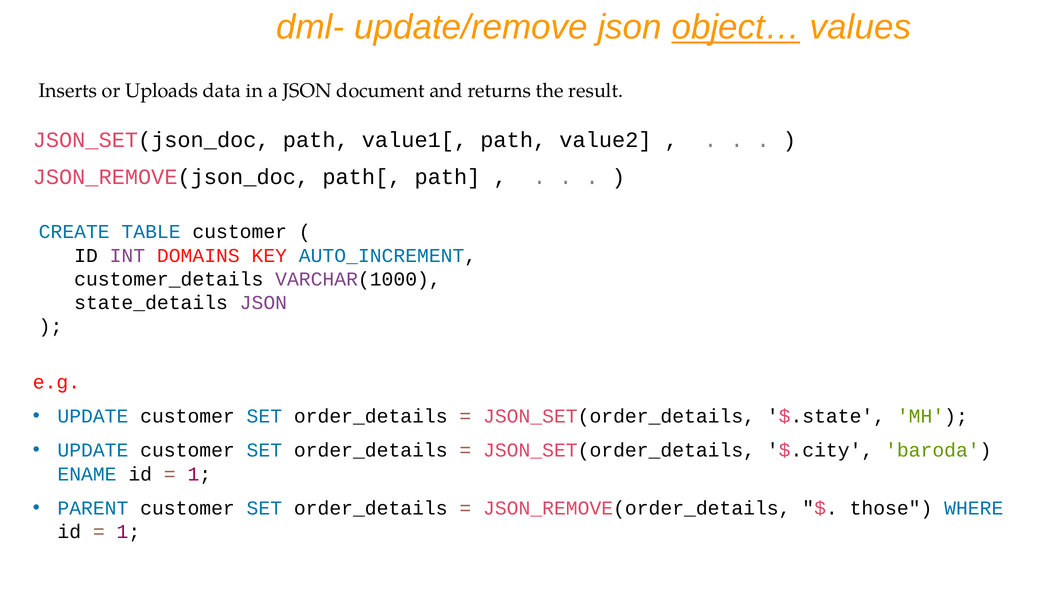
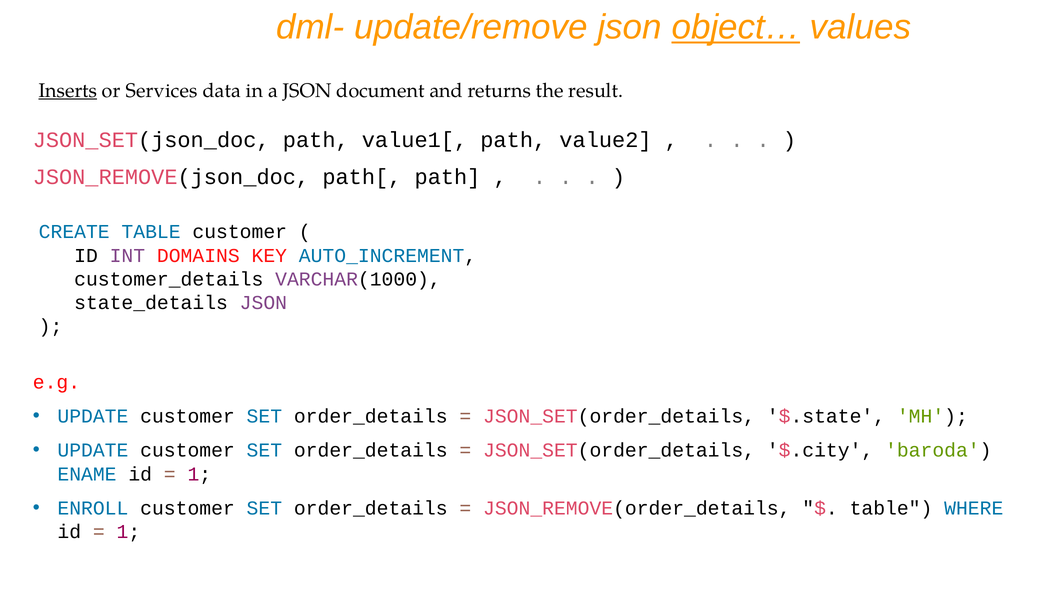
Inserts underline: none -> present
Uploads: Uploads -> Services
PARENT: PARENT -> ENROLL
those at (891, 508): those -> table
